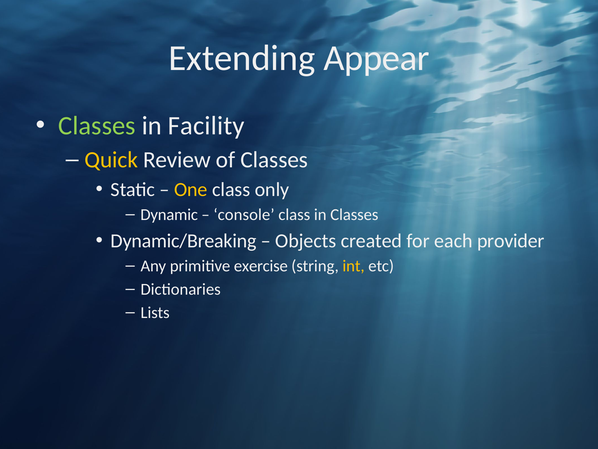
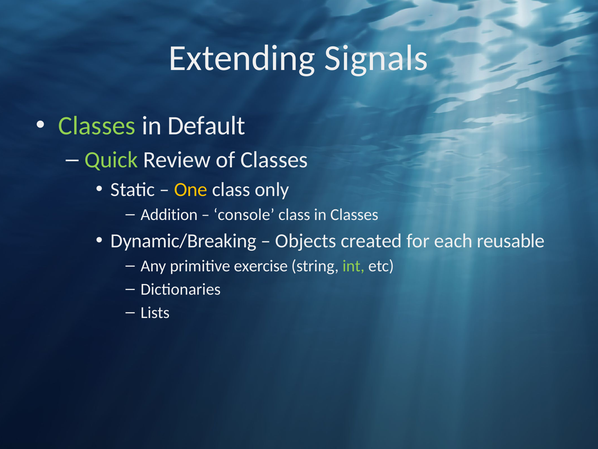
Appear: Appear -> Signals
Facility: Facility -> Default
Quick colour: yellow -> light green
Dynamic: Dynamic -> Addition
provider: provider -> reusable
int colour: yellow -> light green
